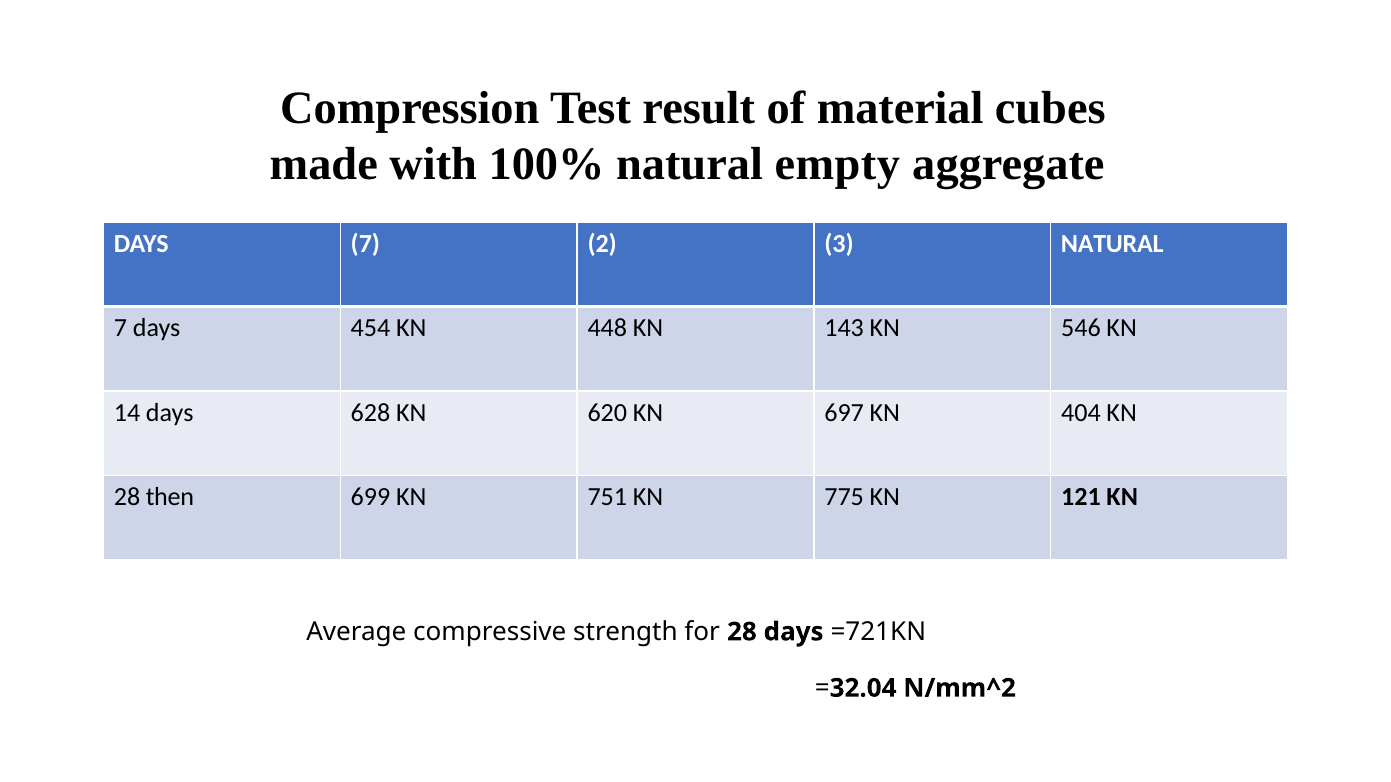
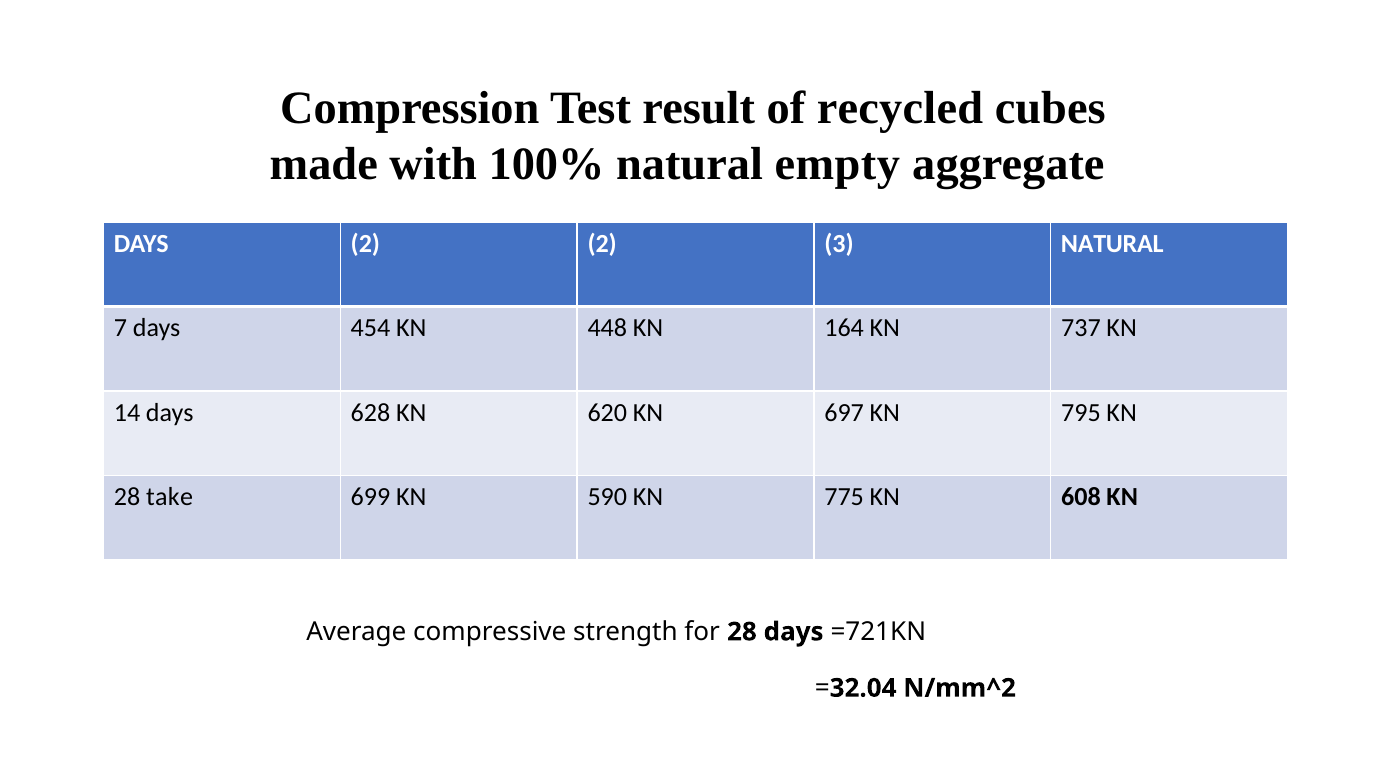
material: material -> recycled
DAYS 7: 7 -> 2
143: 143 -> 164
546: 546 -> 737
404: 404 -> 795
then: then -> take
751: 751 -> 590
121: 121 -> 608
